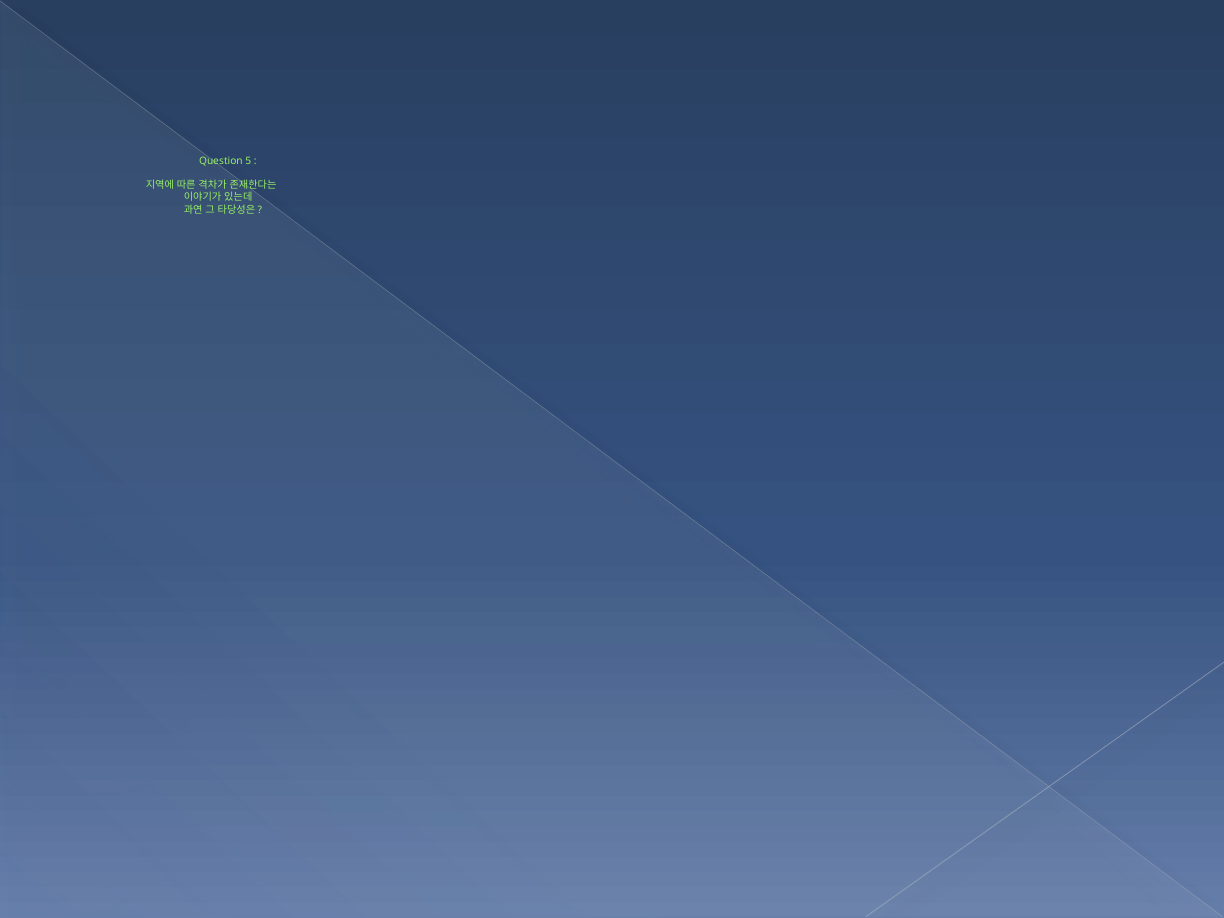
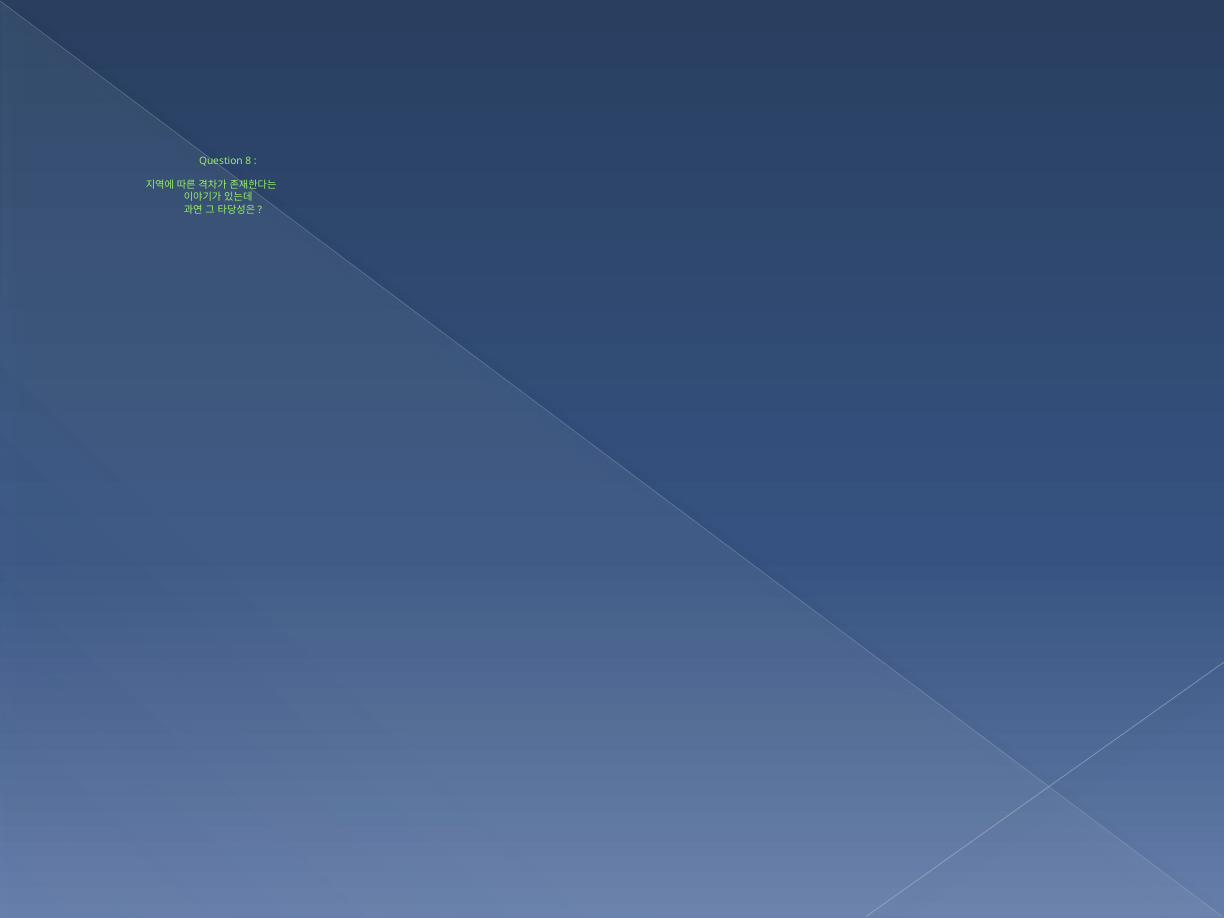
5: 5 -> 8
